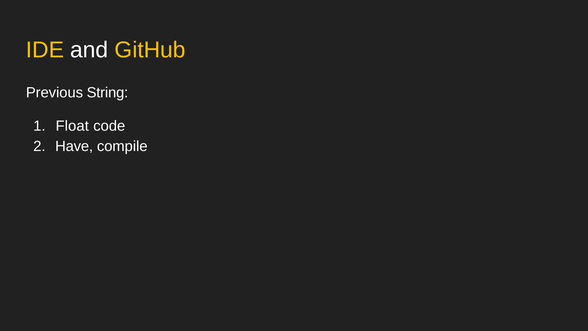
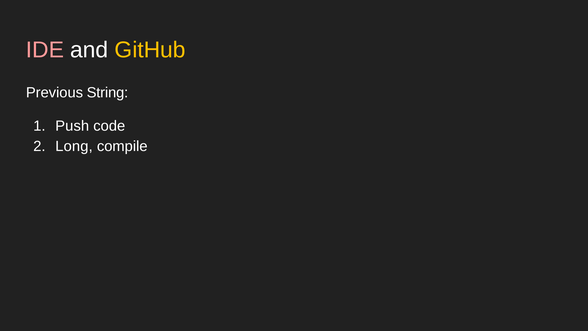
IDE colour: yellow -> pink
Float: Float -> Push
Have: Have -> Long
